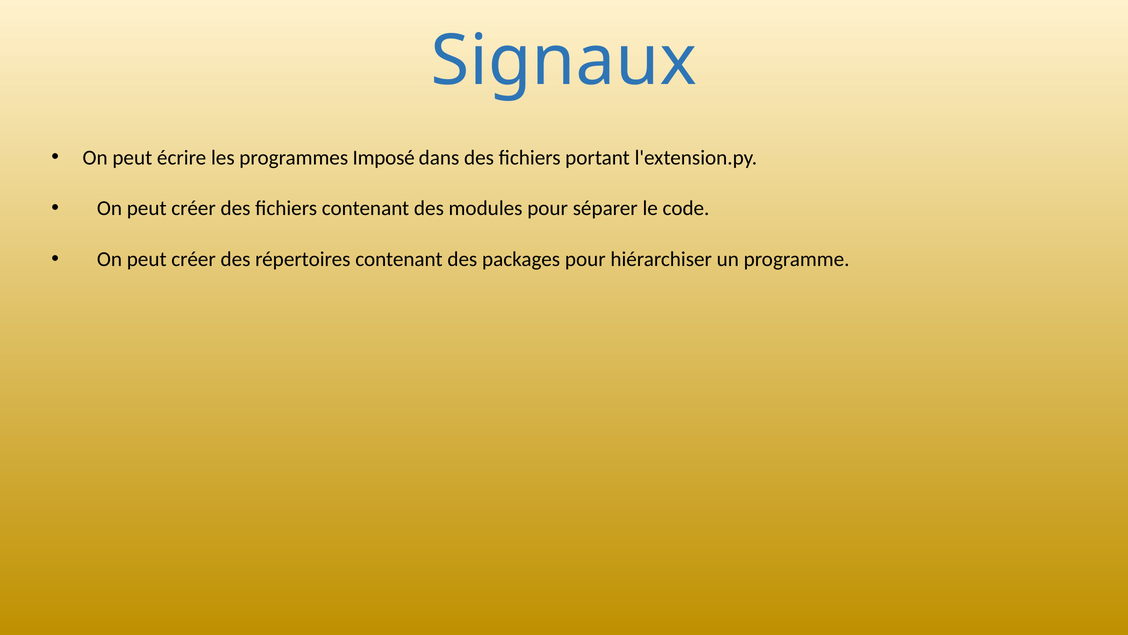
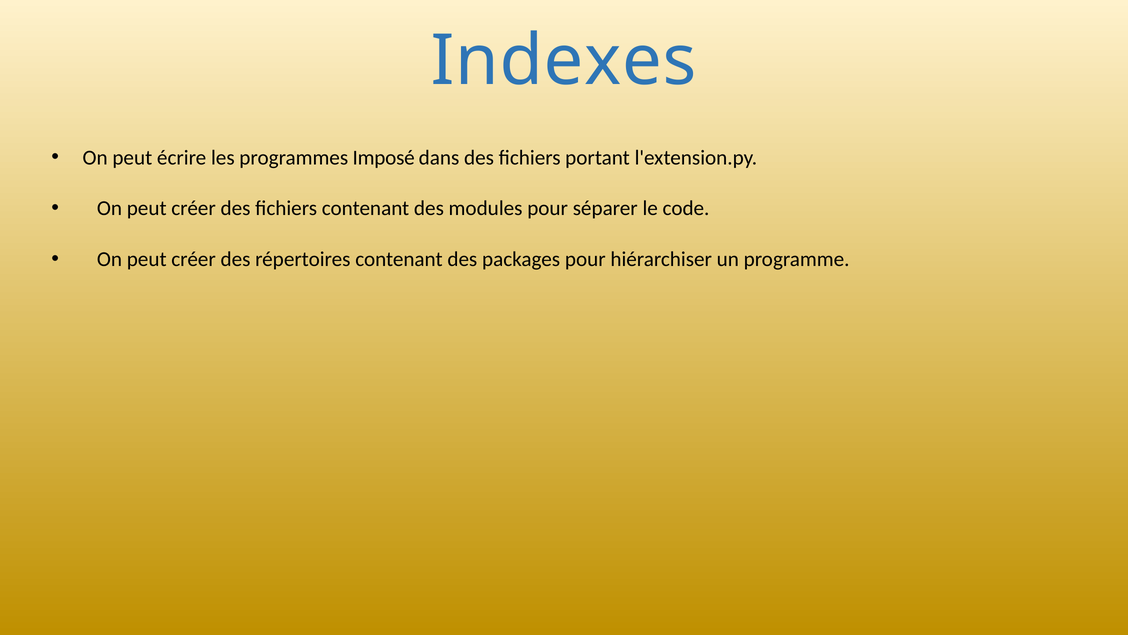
Signaux: Signaux -> Indexes
